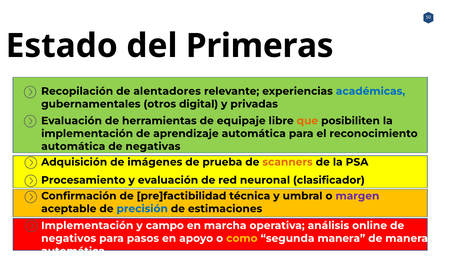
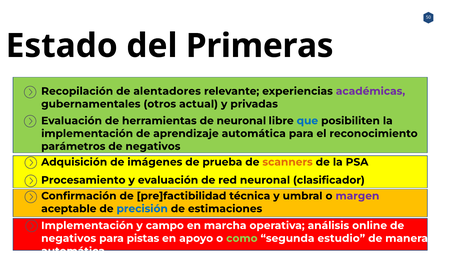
académicas colour: blue -> purple
digital: digital -> actual
de equipaje: equipaje -> neuronal
que colour: orange -> blue
automática at (73, 146): automática -> parámetros
negativas at (153, 146): negativas -> negativos
pasos: pasos -> pistas
como colour: yellow -> light green
segunda manera: manera -> estudio
